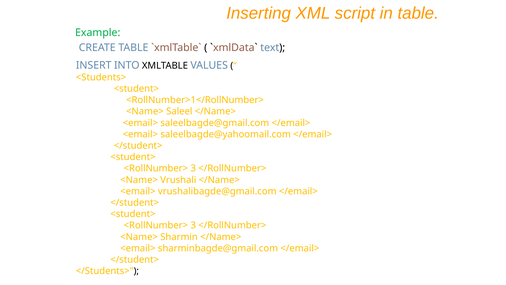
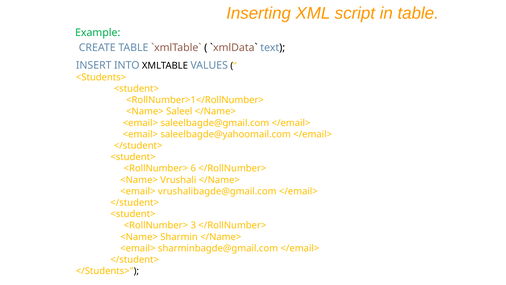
3 at (193, 168): 3 -> 6
